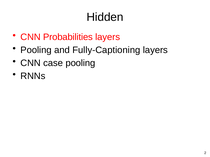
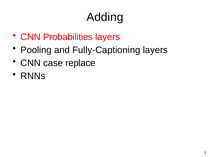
Hidden: Hidden -> Adding
case pooling: pooling -> replace
